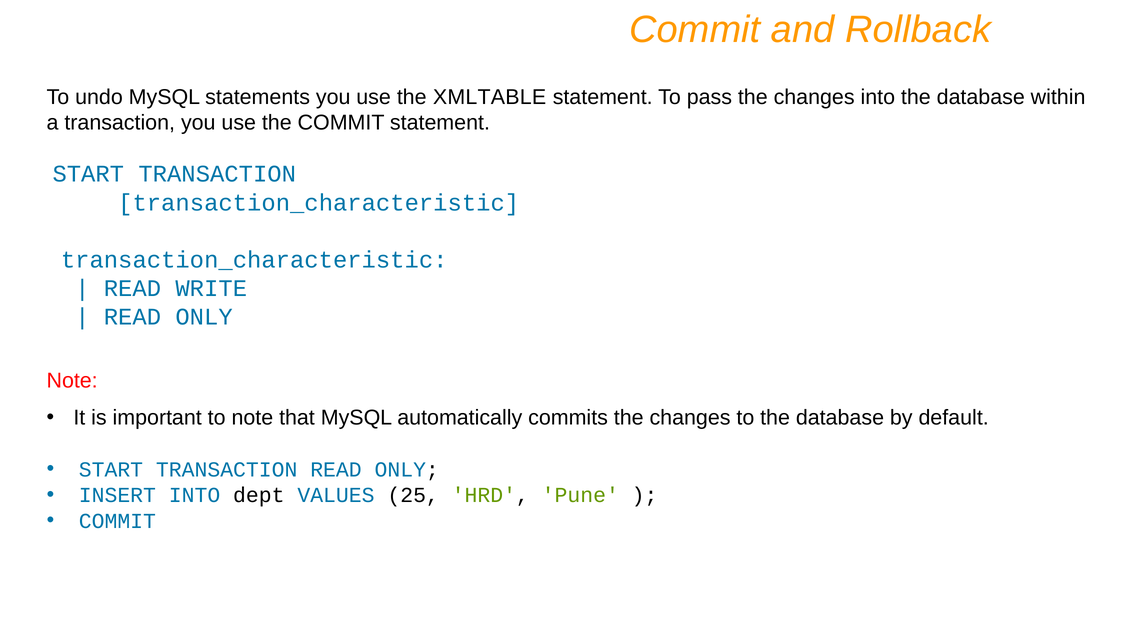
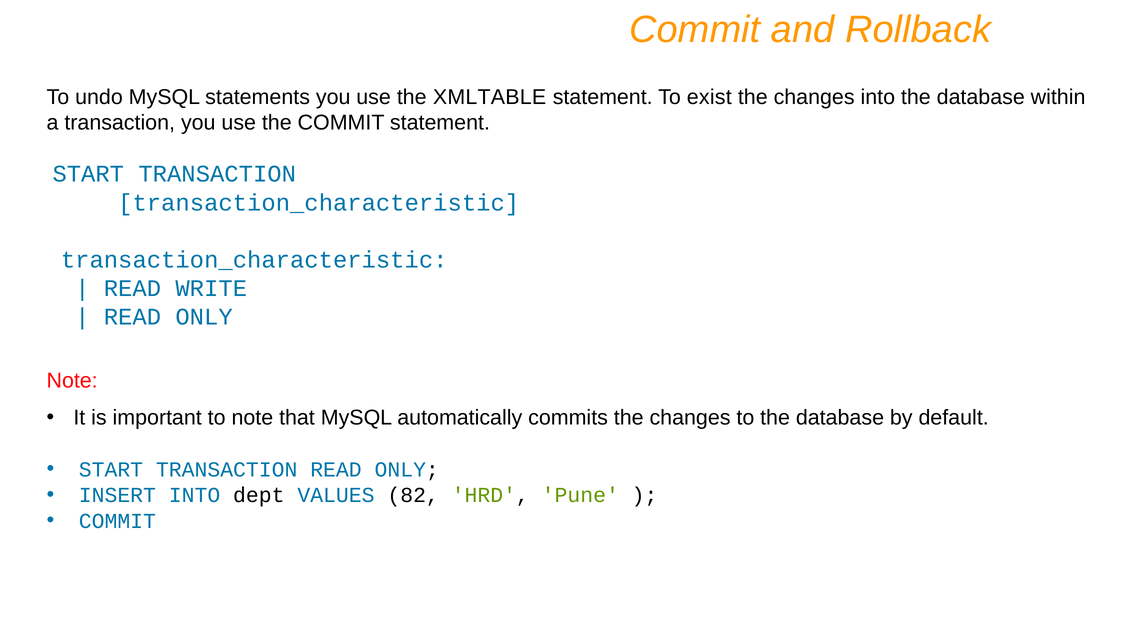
pass: pass -> exist
25: 25 -> 82
